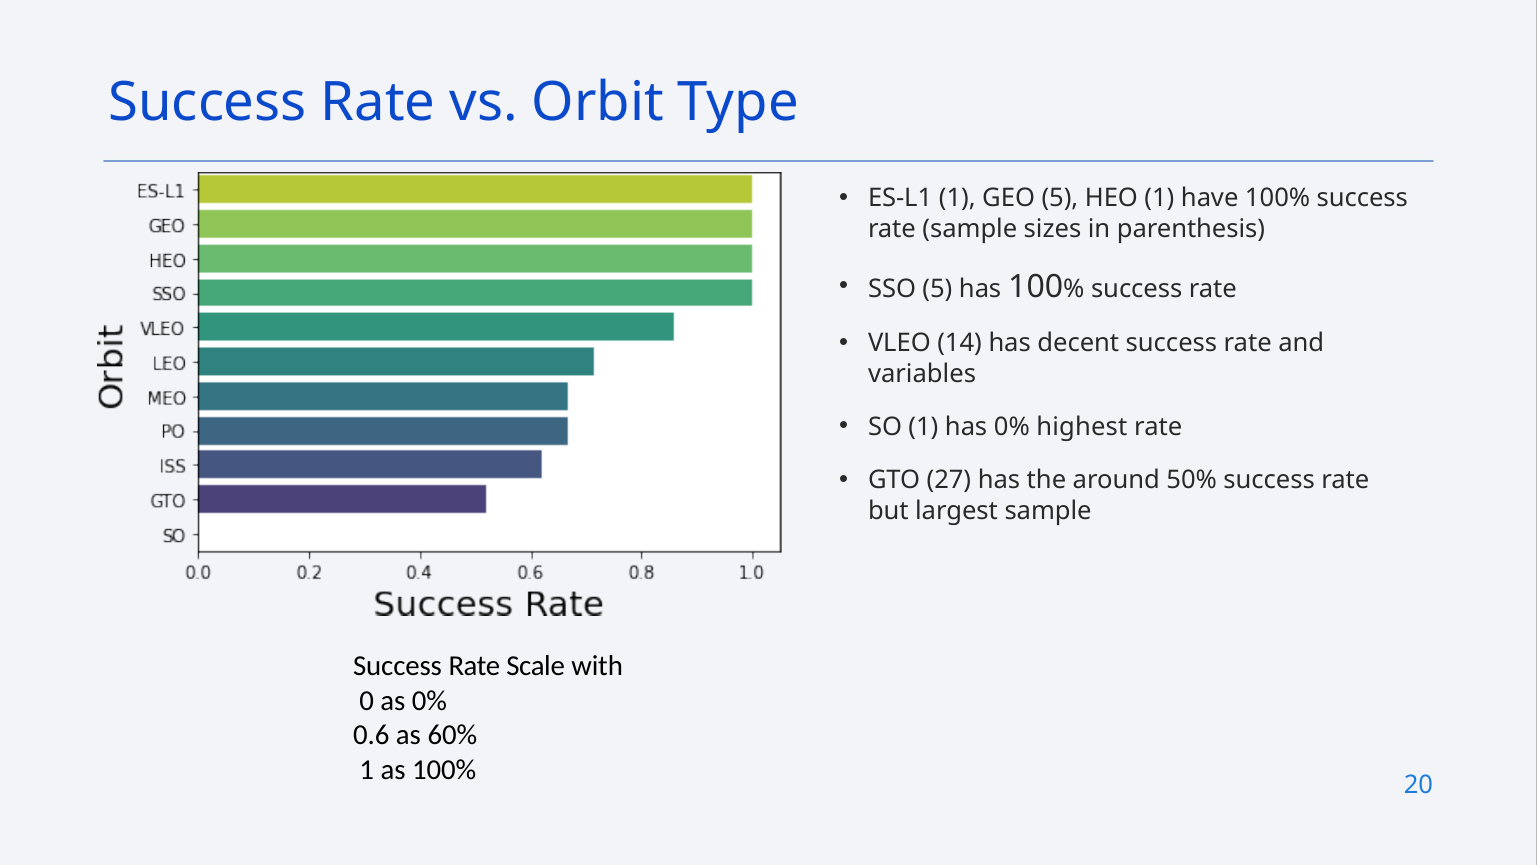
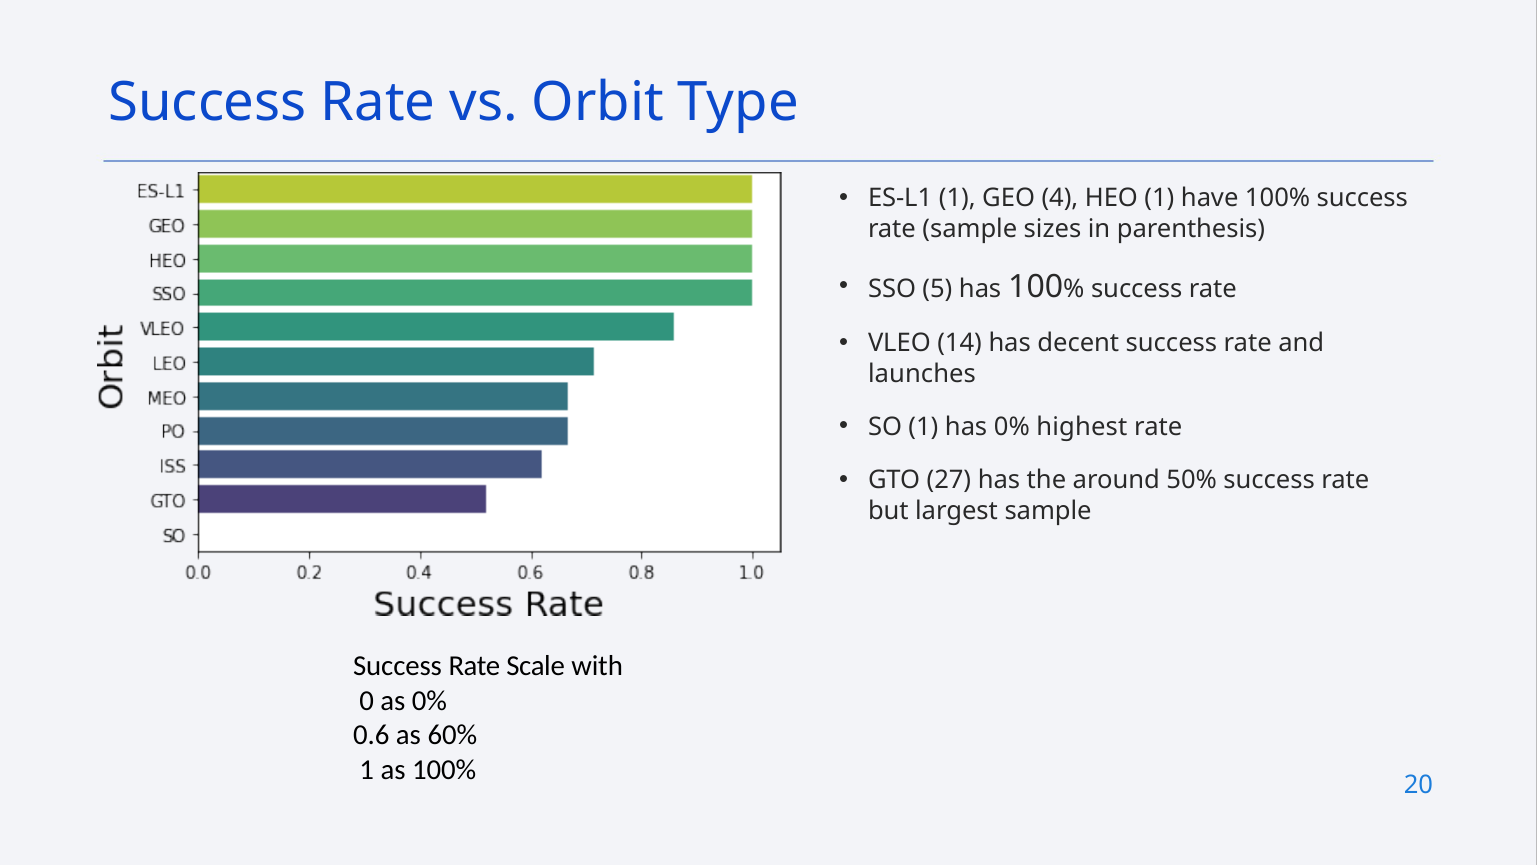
GEO 5: 5 -> 4
variables: variables -> launches
